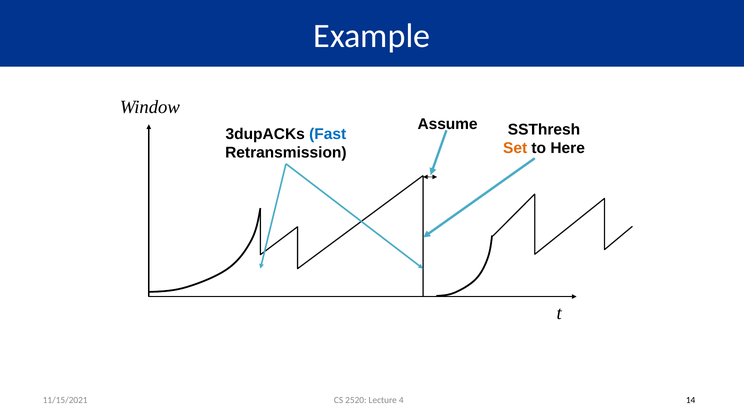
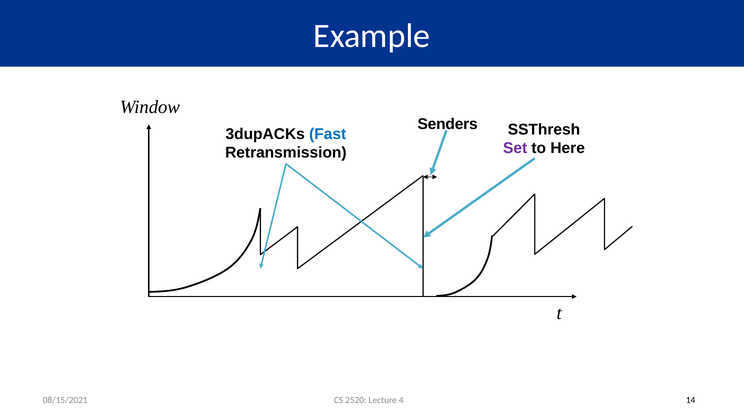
Assume: Assume -> Senders
Set colour: orange -> purple
11/15/2021: 11/15/2021 -> 08/15/2021
